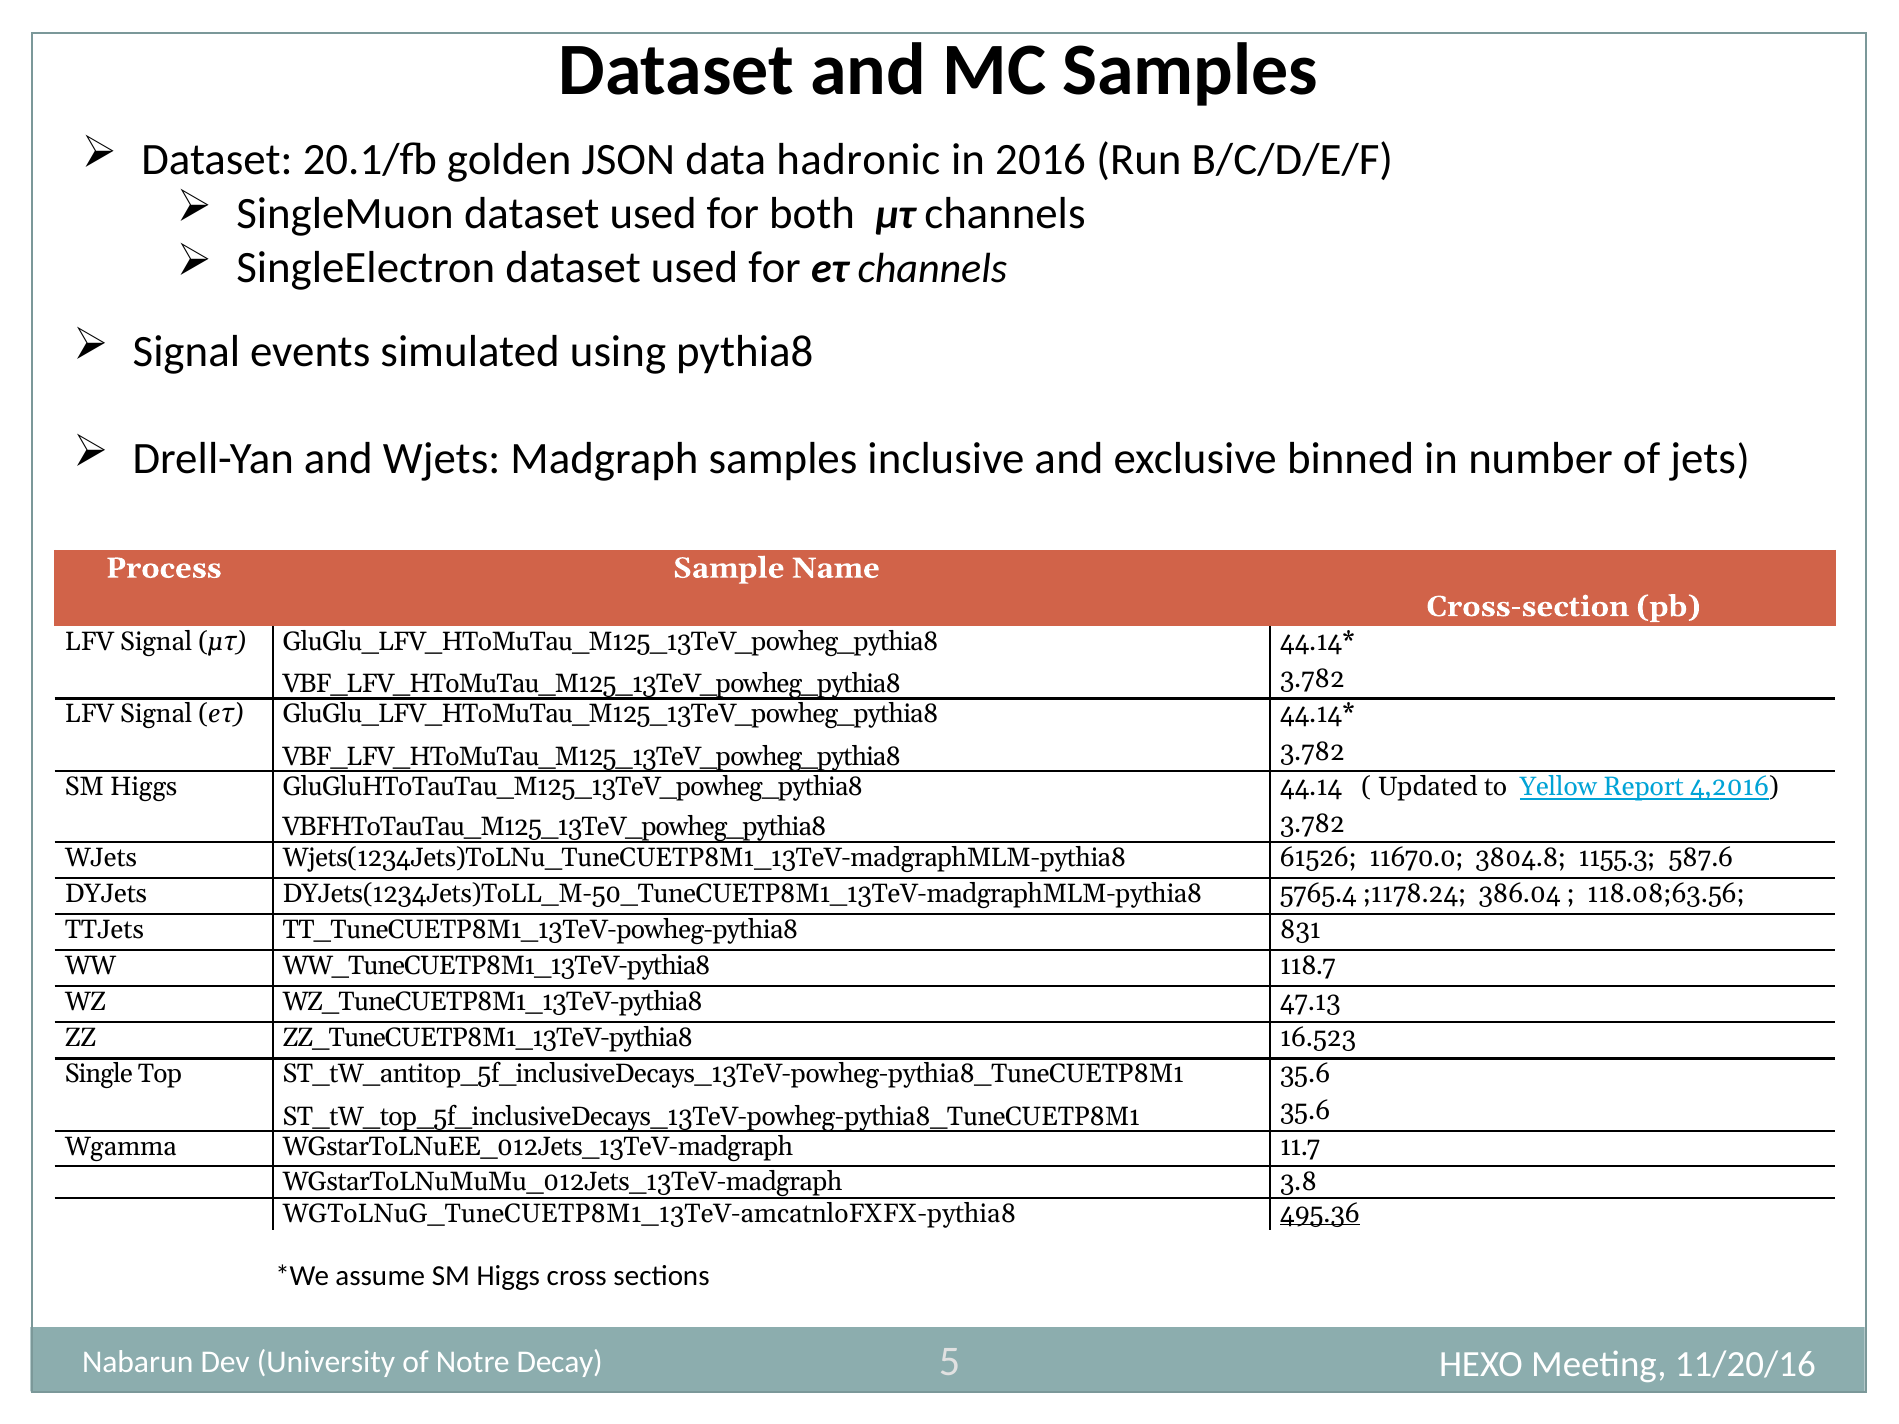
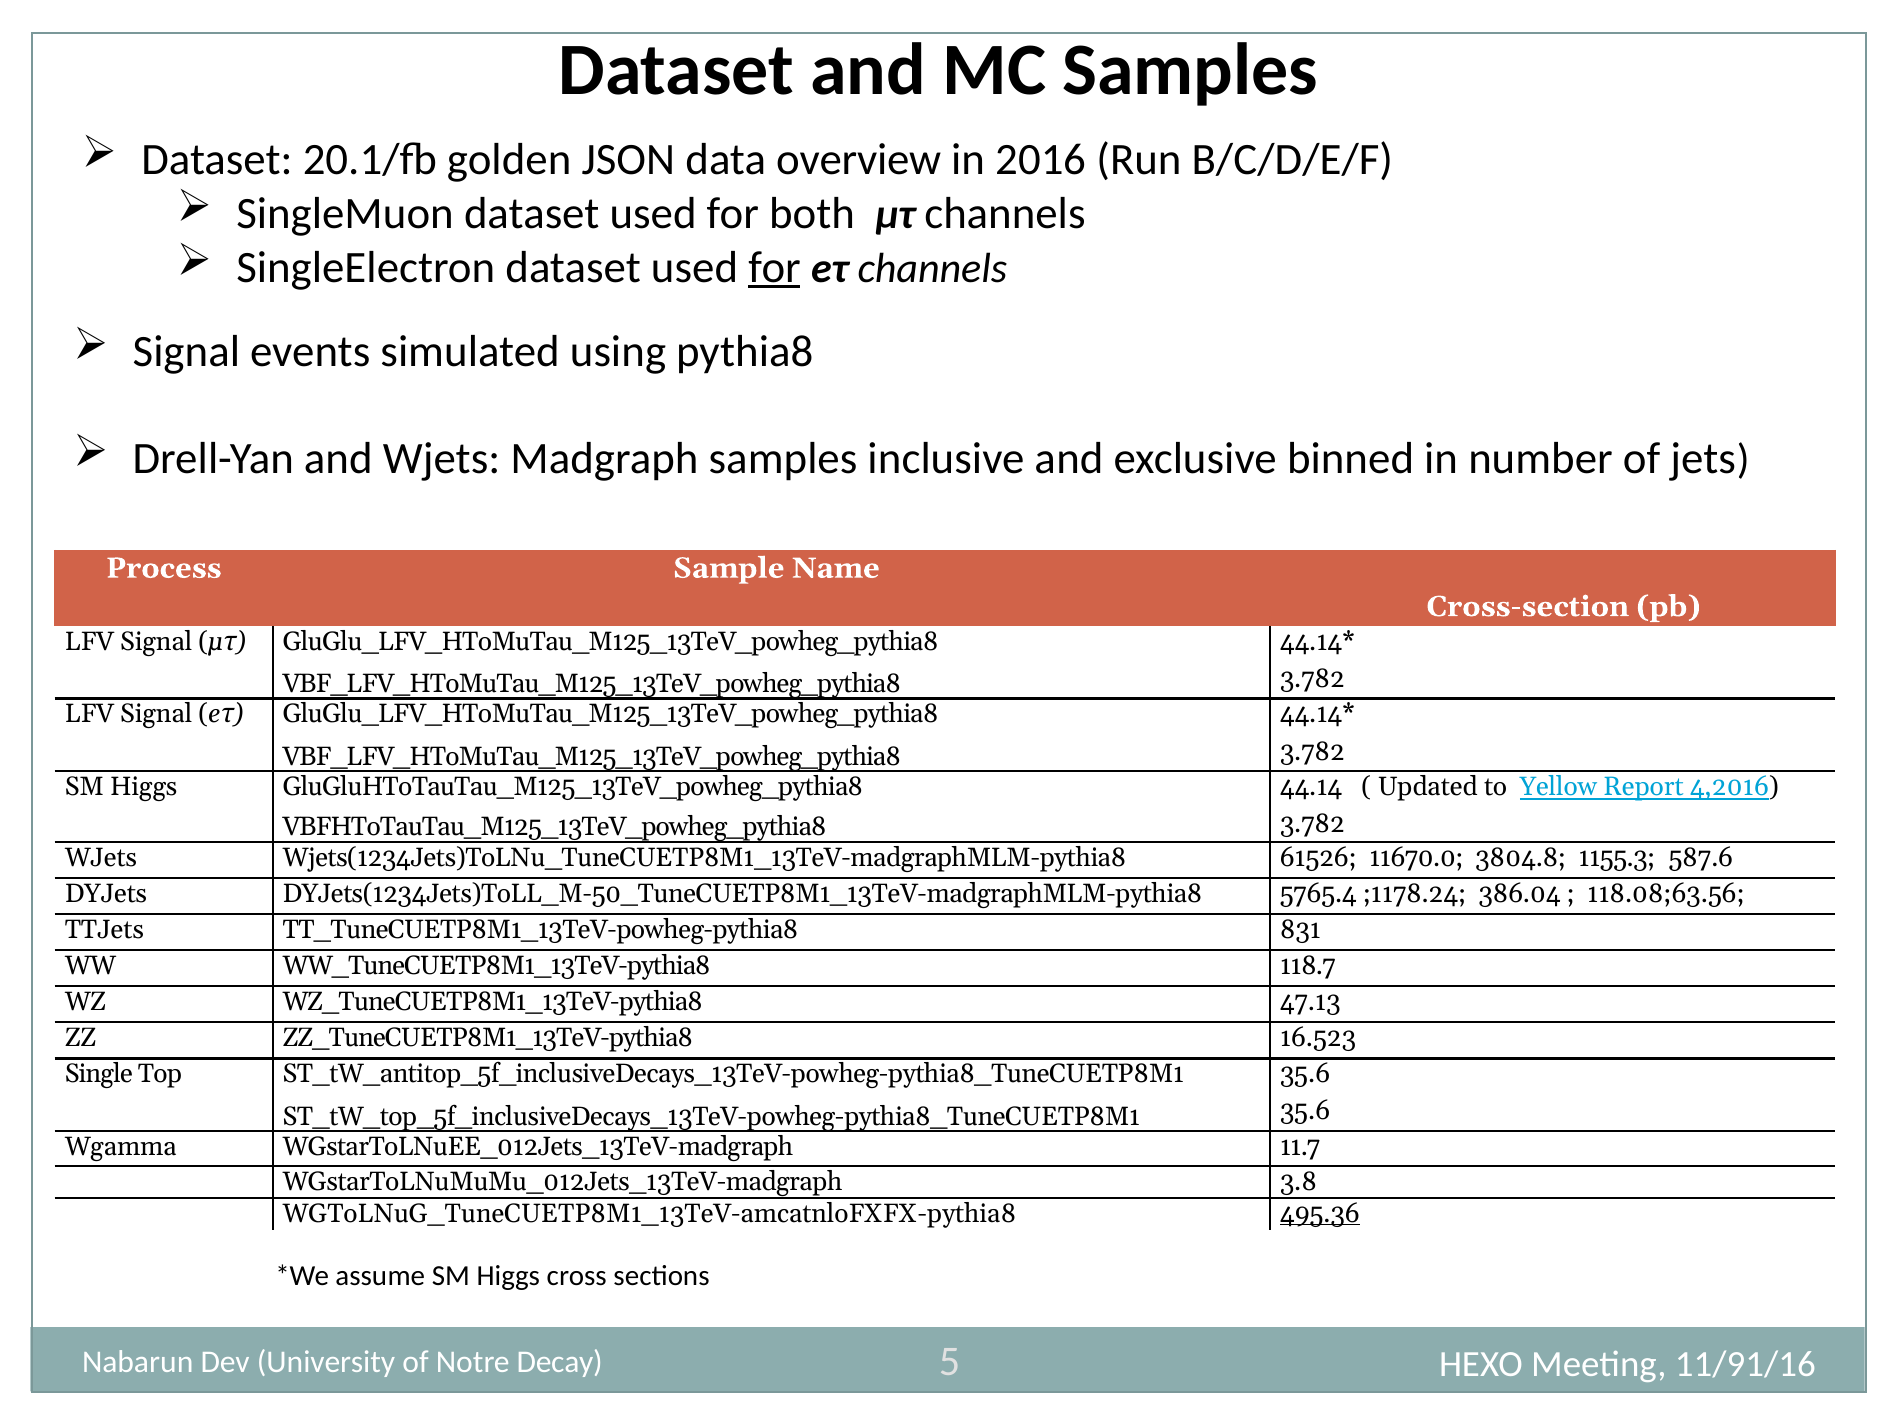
hadronic: hadronic -> overview
for at (775, 268) underline: none -> present
11/20/16: 11/20/16 -> 11/91/16
